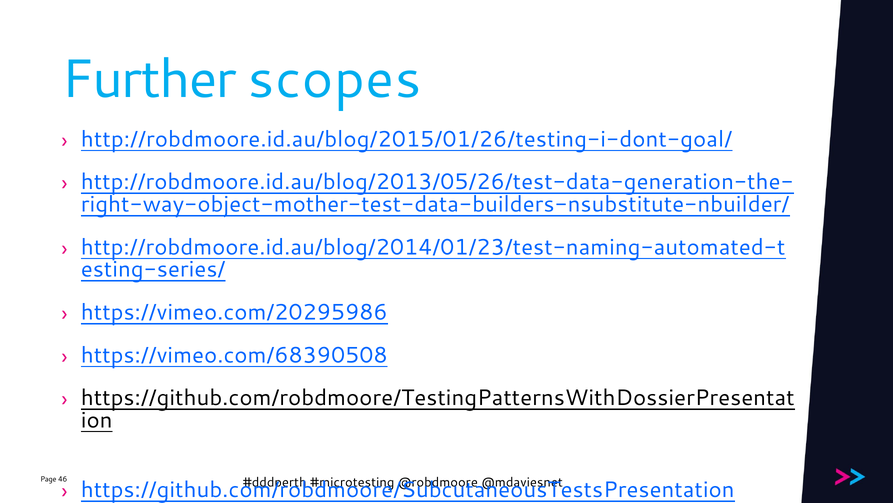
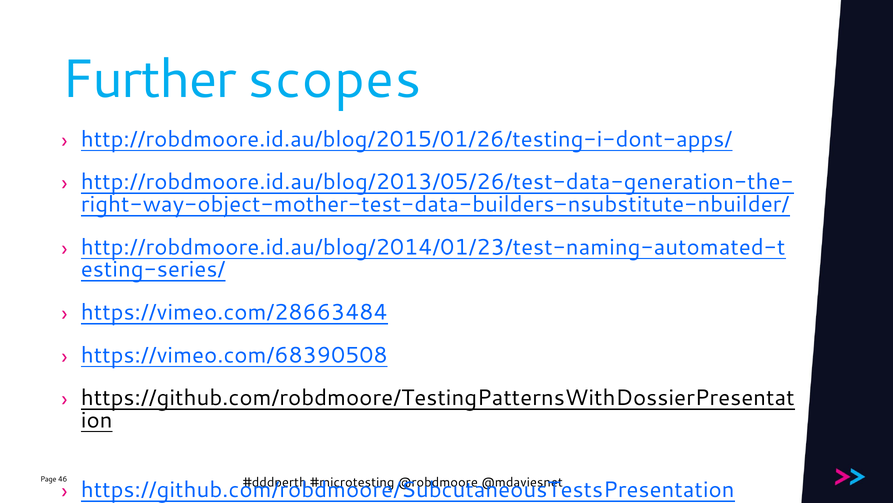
http://robdmoore.id.au/blog/2015/01/26/testing-i-dont-goal/: http://robdmoore.id.au/blog/2015/01/26/testing-i-dont-goal/ -> http://robdmoore.id.au/blog/2015/01/26/testing-i-dont-apps/
https://vimeo.com/20295986: https://vimeo.com/20295986 -> https://vimeo.com/28663484
